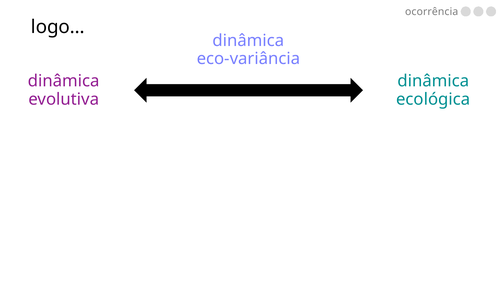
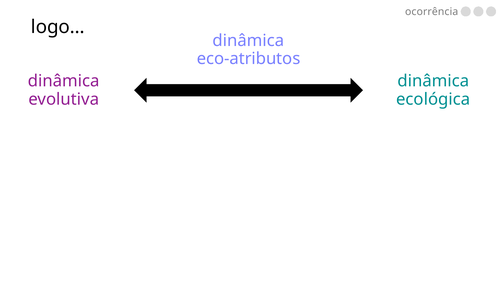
eco-variância: eco-variância -> eco-atributos
